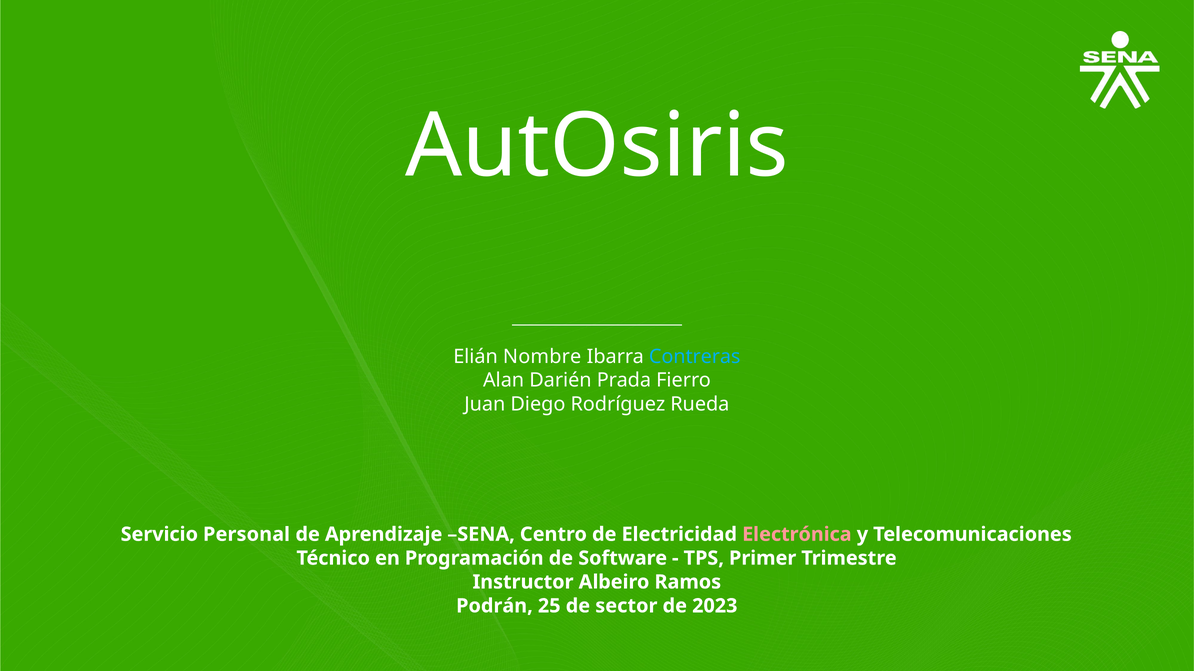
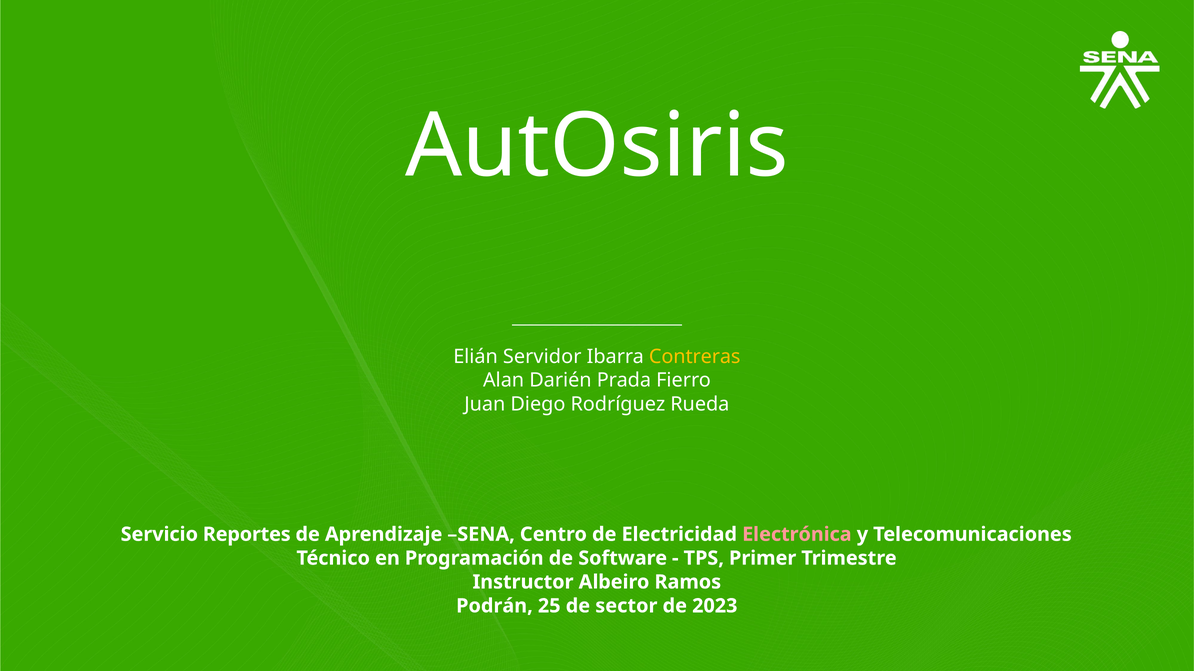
Nombre: Nombre -> Servidor
Contreras colour: light blue -> yellow
Personal: Personal -> Reportes
